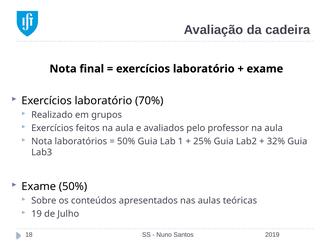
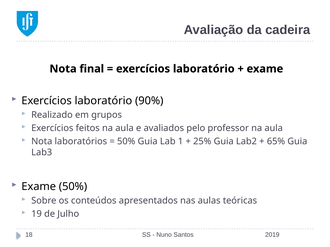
70%: 70% -> 90%
32%: 32% -> 65%
